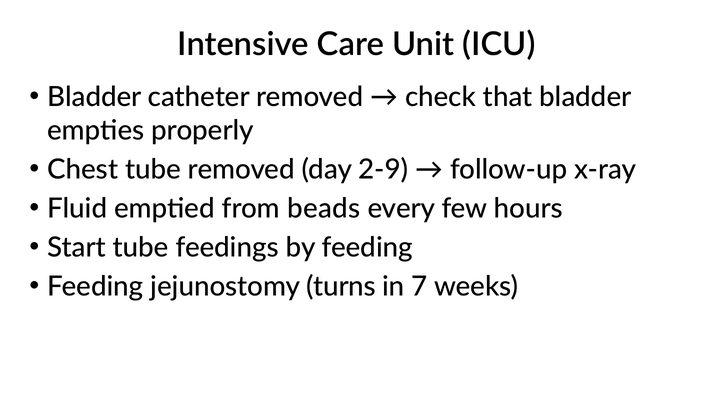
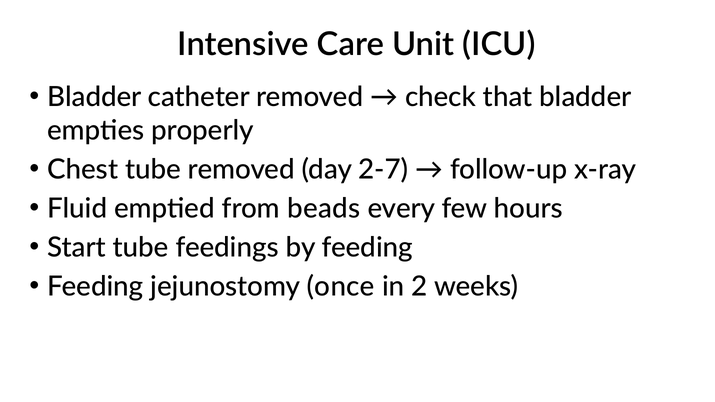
2-9: 2-9 -> 2-7
turns: turns -> once
7: 7 -> 2
